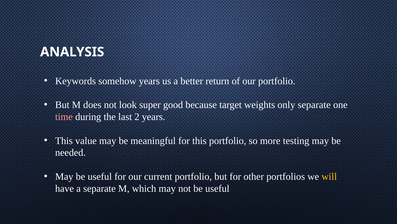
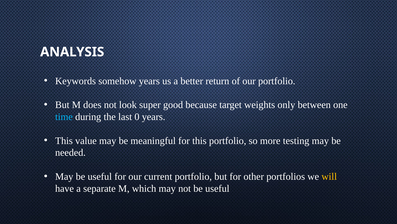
only separate: separate -> between
time colour: pink -> light blue
2: 2 -> 0
